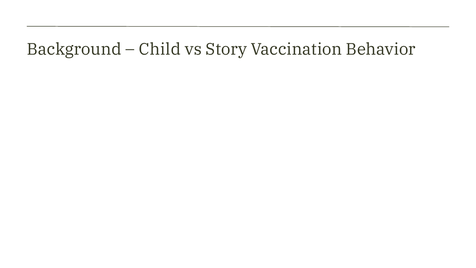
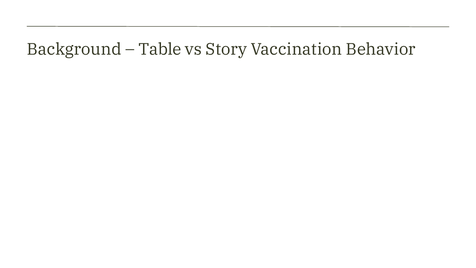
Child: Child -> Table
